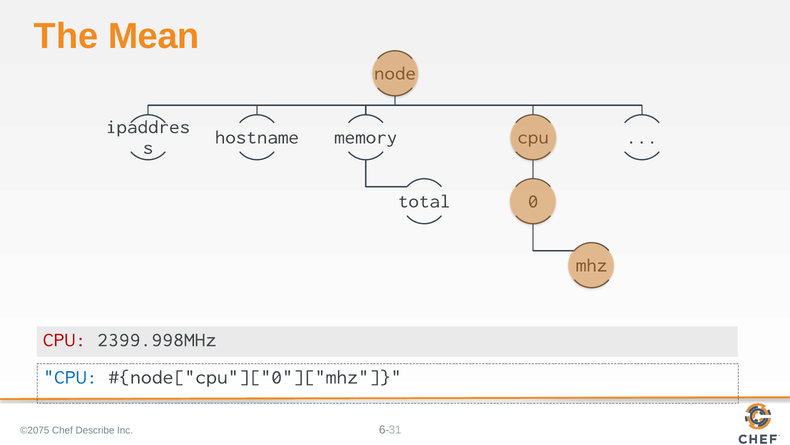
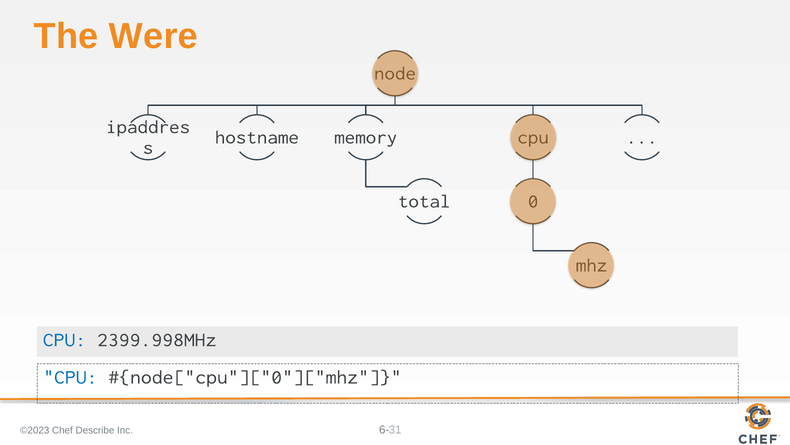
Mean: Mean -> Were
CPU at (65, 339) colour: red -> blue
©2075: ©2075 -> ©2023
